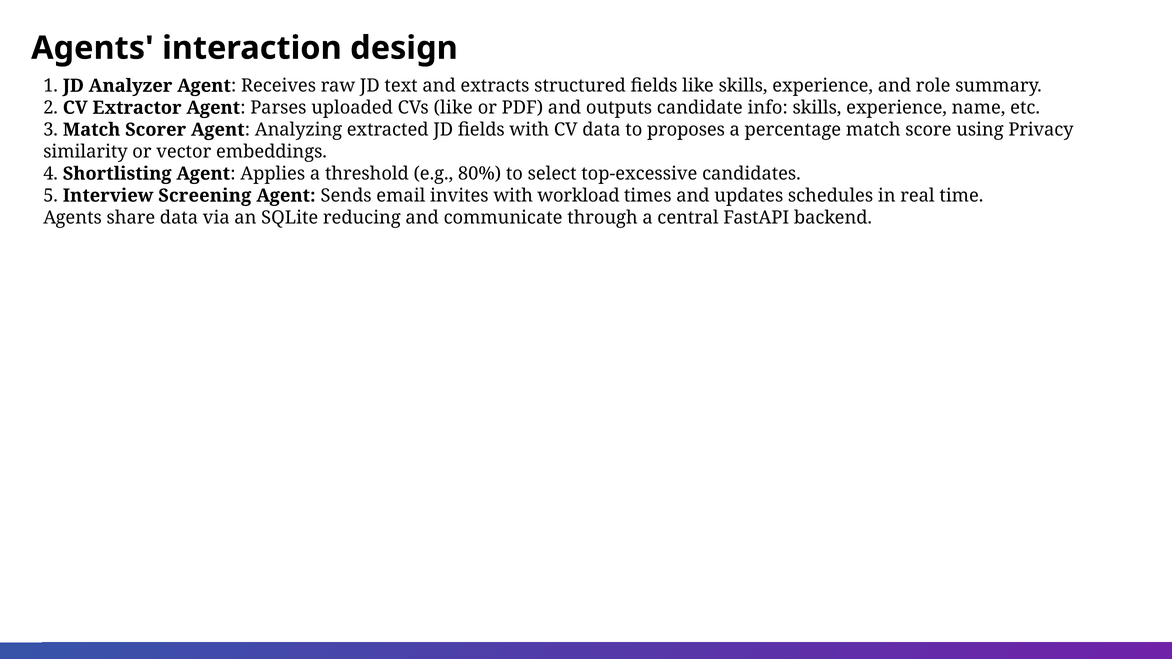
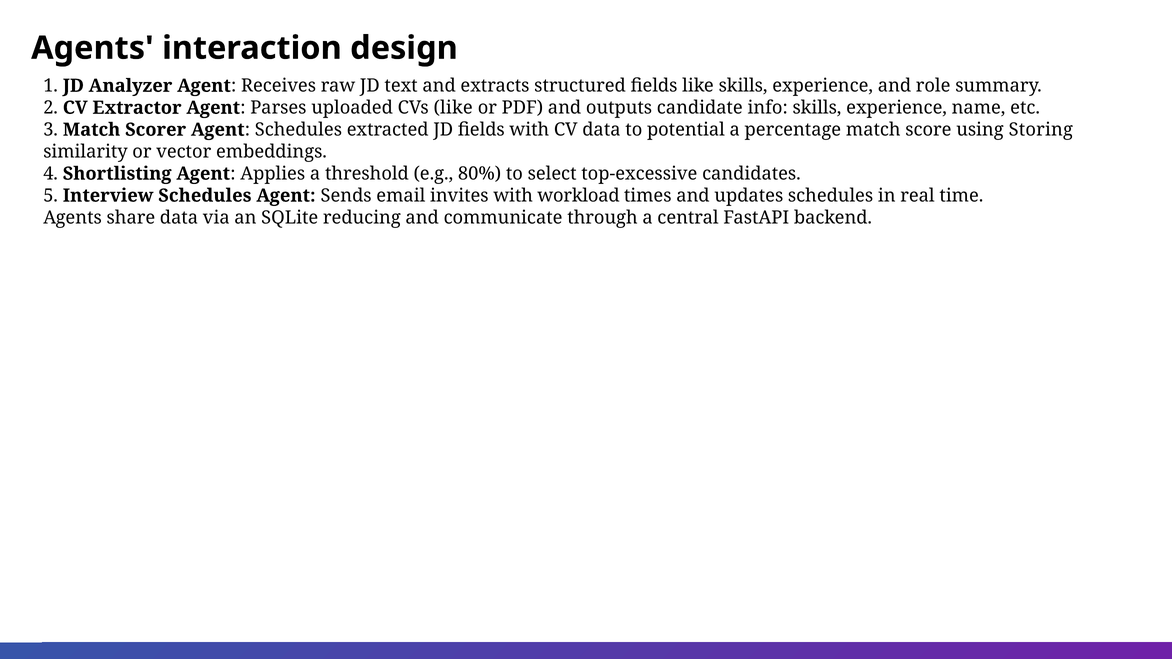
Agent Analyzing: Analyzing -> Schedules
proposes: proposes -> potential
Privacy: Privacy -> Storing
Interview Screening: Screening -> Schedules
